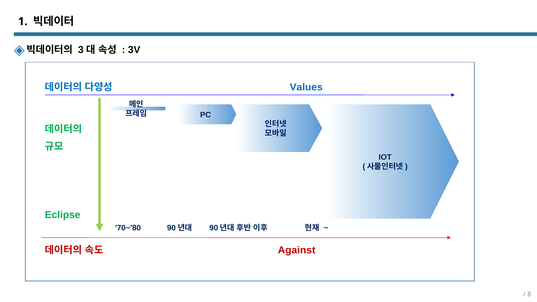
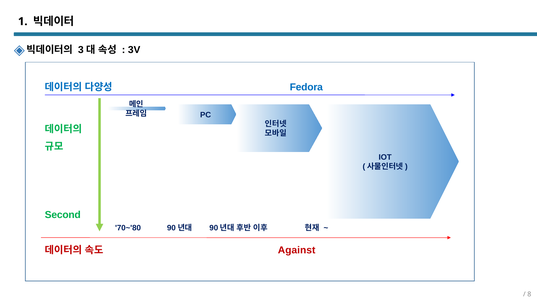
Values: Values -> Fedora
Eclipse: Eclipse -> Second
